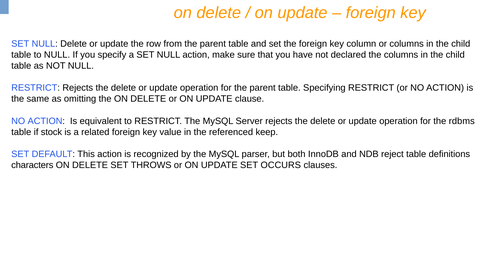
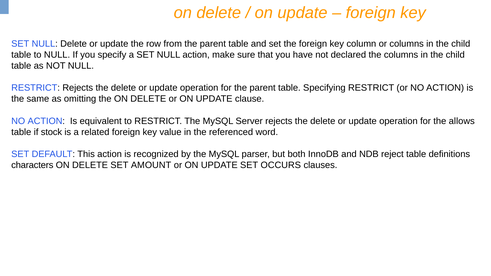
rdbms: rdbms -> allows
keep: keep -> word
THROWS: THROWS -> AMOUNT
